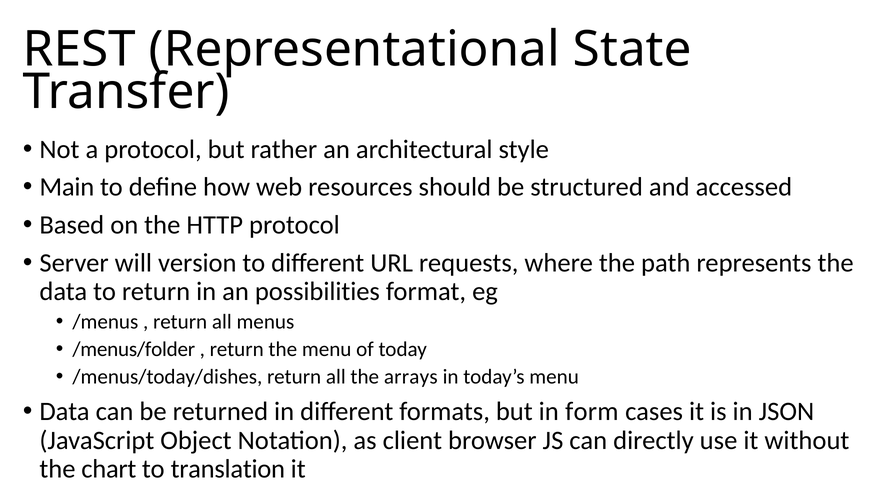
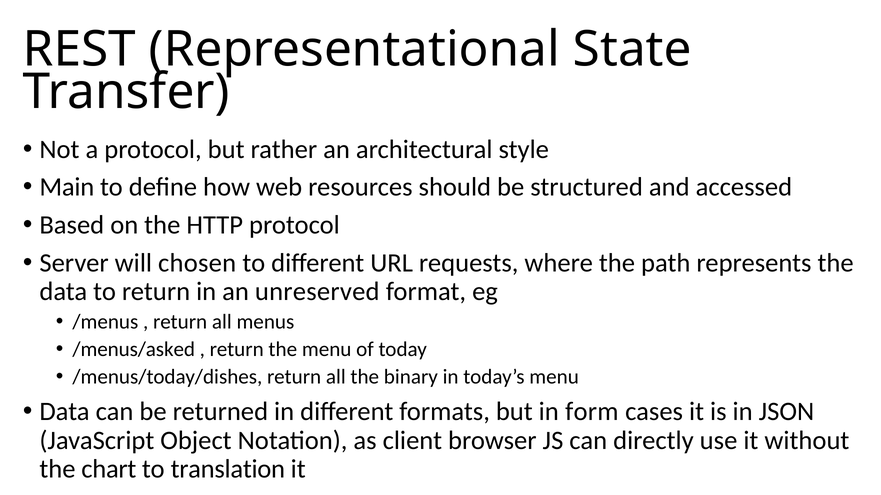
version: version -> chosen
possibilities: possibilities -> unreserved
/menus/folder: /menus/folder -> /menus/asked
arrays: arrays -> binary
